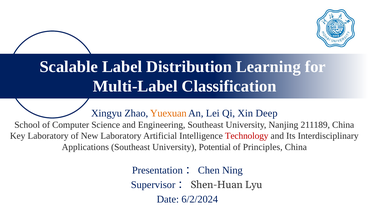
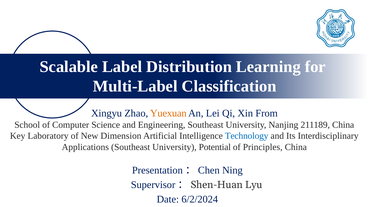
Deep: Deep -> From
New Laboratory: Laboratory -> Dimension
Technology colour: red -> blue
